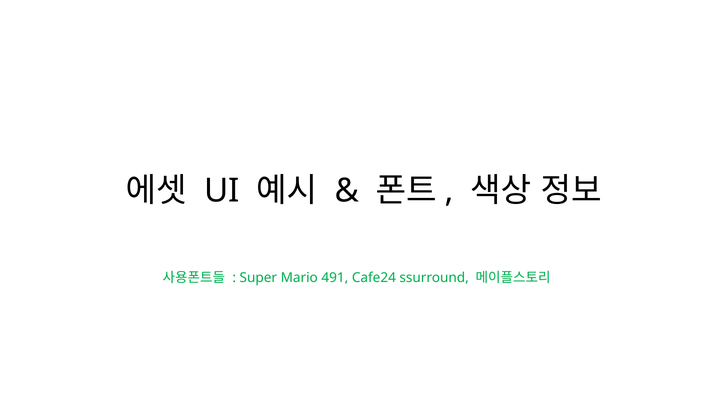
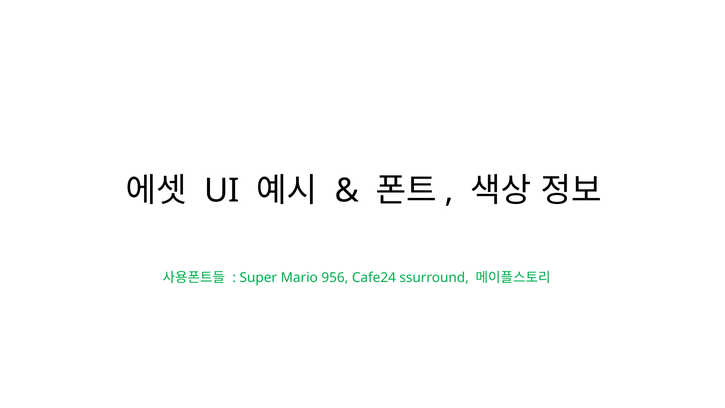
491: 491 -> 956
